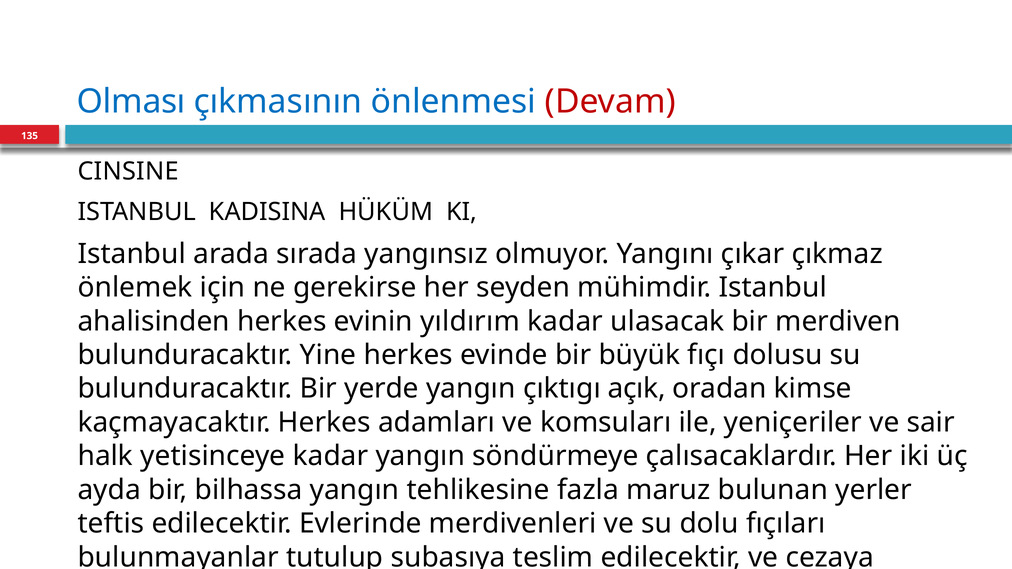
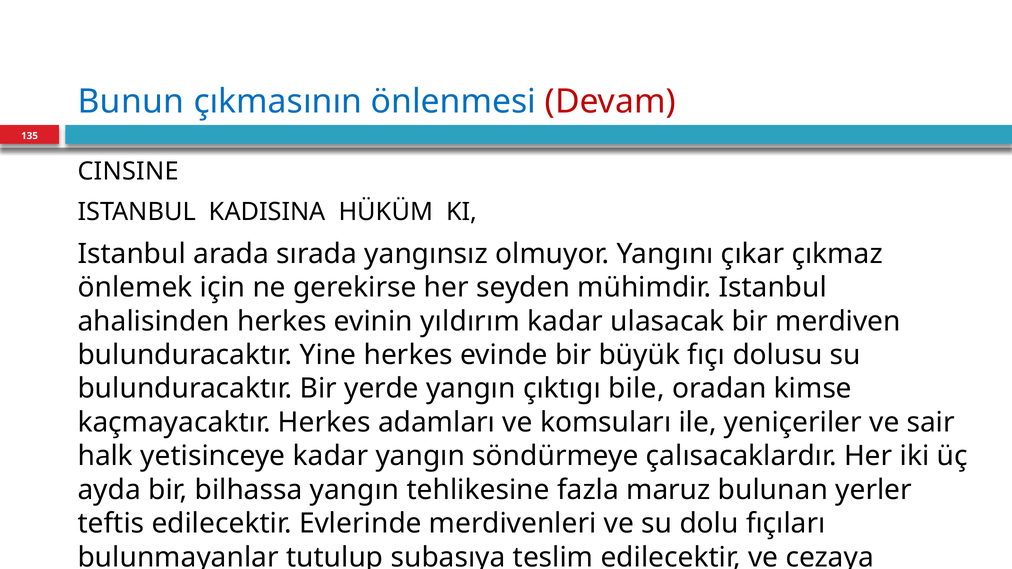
Olması: Olması -> Bunun
açık: açık -> bile
